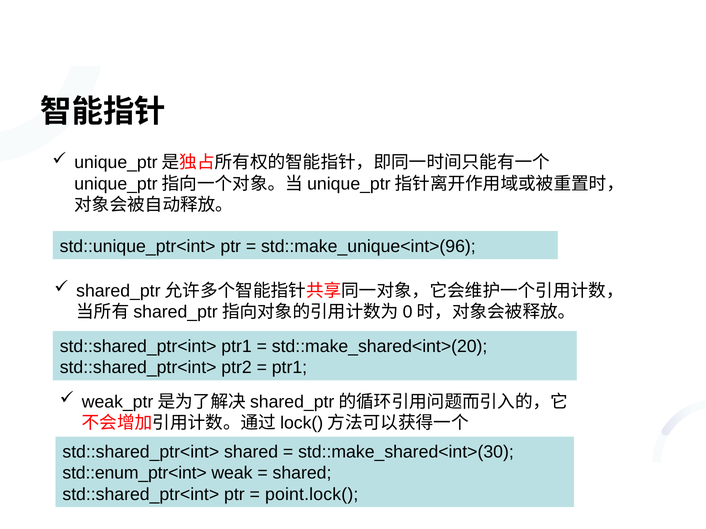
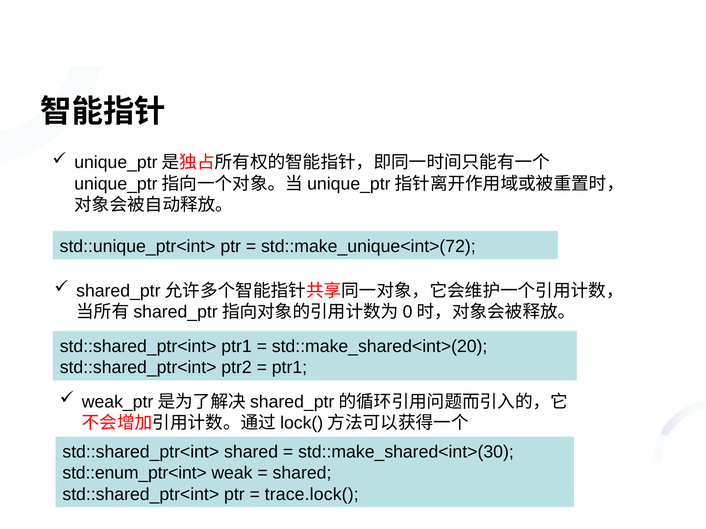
std::make_unique<int>(96: std::make_unique<int>(96 -> std::make_unique<int>(72
point.lock(: point.lock( -> trace.lock(
